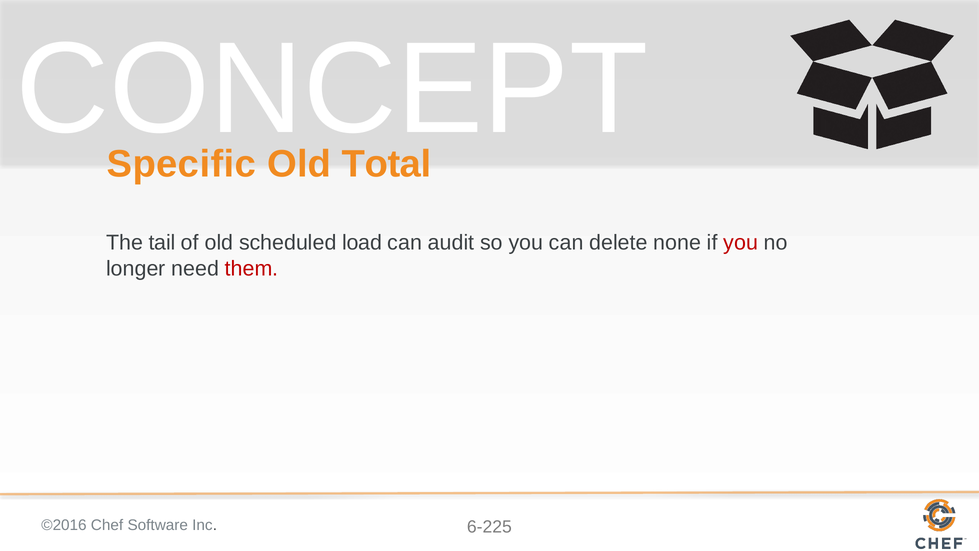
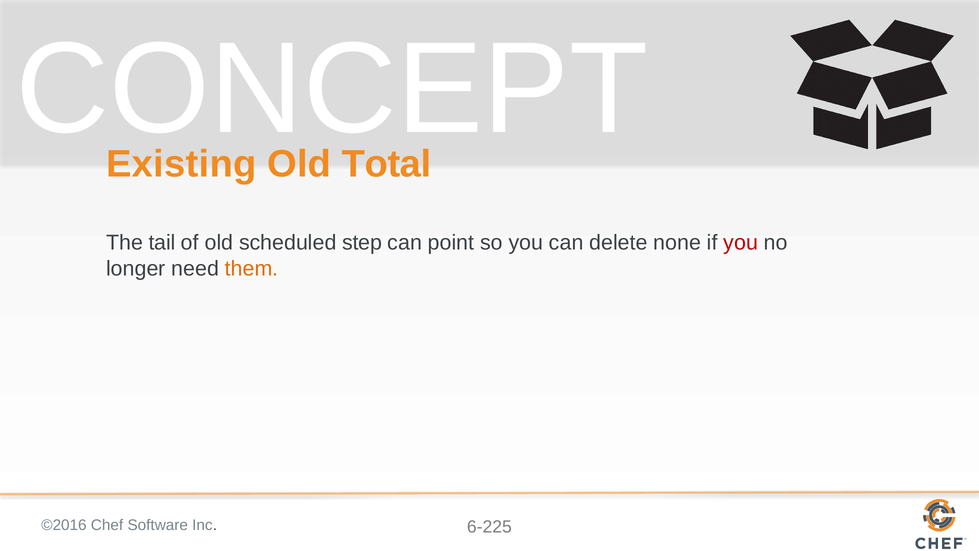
Specific: Specific -> Existing
load: load -> step
audit: audit -> point
them colour: red -> orange
